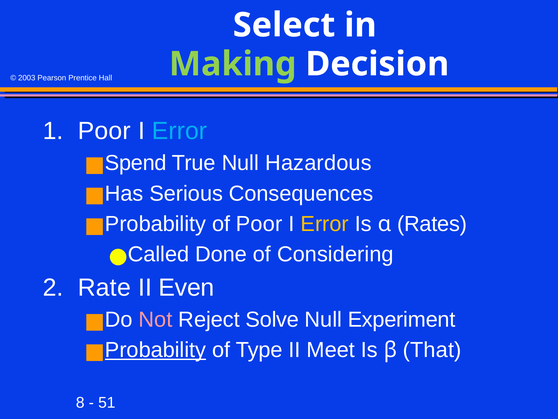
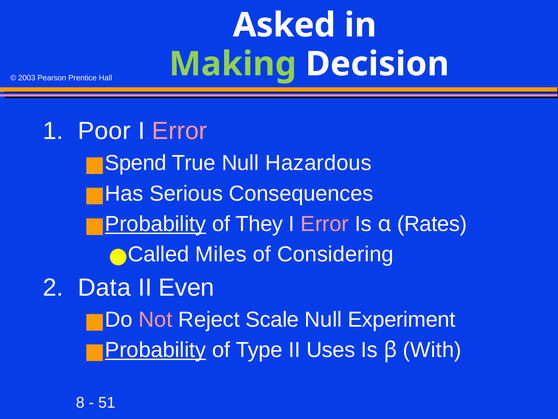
Select: Select -> Asked
Error at (180, 131) colour: light blue -> pink
Probability at (156, 224) underline: none -> present
of Poor: Poor -> They
Error at (325, 224) colour: yellow -> pink
Done: Done -> Miles
Rate: Rate -> Data
Solve: Solve -> Scale
Meet: Meet -> Uses
That: That -> With
